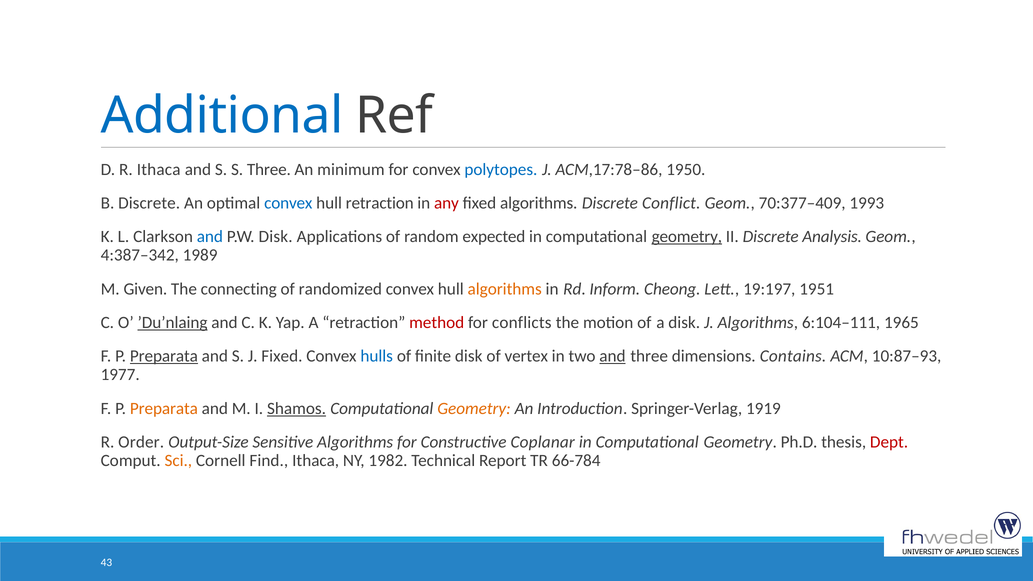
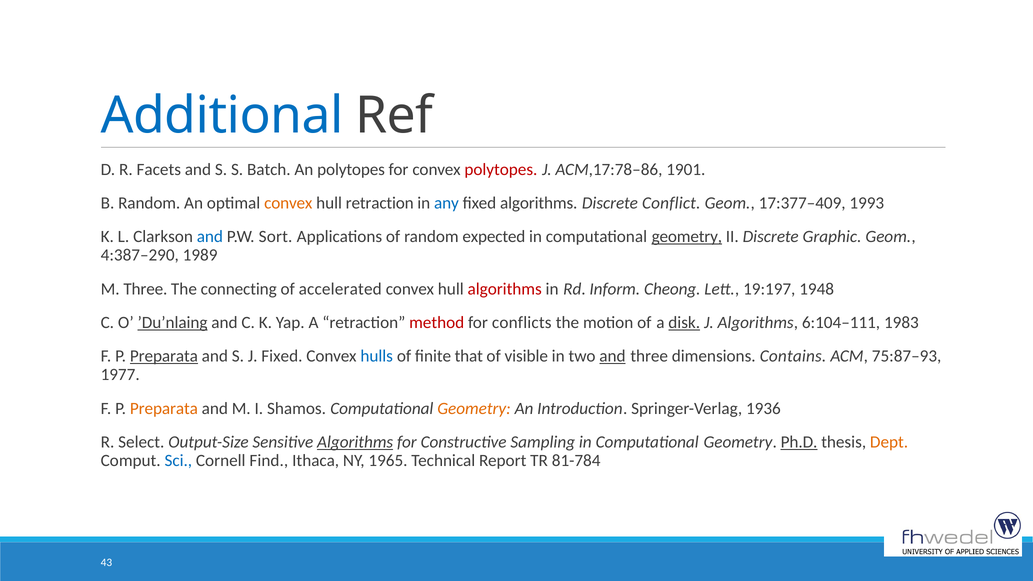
R Ithaca: Ithaca -> Facets
S Three: Three -> Batch
An minimum: minimum -> polytopes
polytopes at (501, 169) colour: blue -> red
1950: 1950 -> 1901
B Discrete: Discrete -> Random
convex at (288, 203) colour: blue -> orange
any colour: red -> blue
70:377–409: 70:377–409 -> 17:377–409
P.W Disk: Disk -> Sort
Analysis: Analysis -> Graphic
4:387–342: 4:387–342 -> 4:387–290
M Given: Given -> Three
randomized: randomized -> accelerated
algorithms at (505, 289) colour: orange -> red
1951: 1951 -> 1948
disk at (684, 323) underline: none -> present
1965: 1965 -> 1983
finite disk: disk -> that
vertex: vertex -> visible
10:87–93: 10:87–93 -> 75:87–93
Shamos underline: present -> none
1919: 1919 -> 1936
Order: Order -> Select
Algorithms at (355, 442) underline: none -> present
Coplanar: Coplanar -> Sampling
Ph.D underline: none -> present
Dept colour: red -> orange
Sci colour: orange -> blue
1982: 1982 -> 1965
66-784: 66-784 -> 81-784
